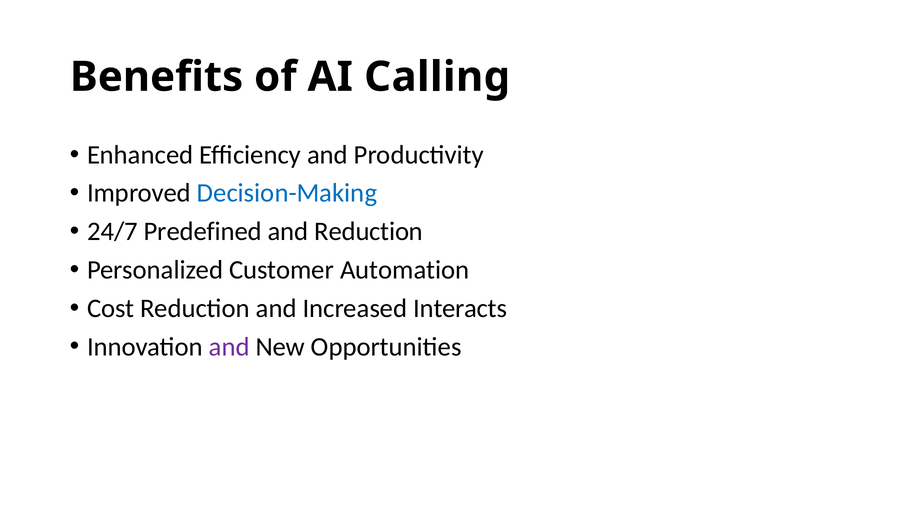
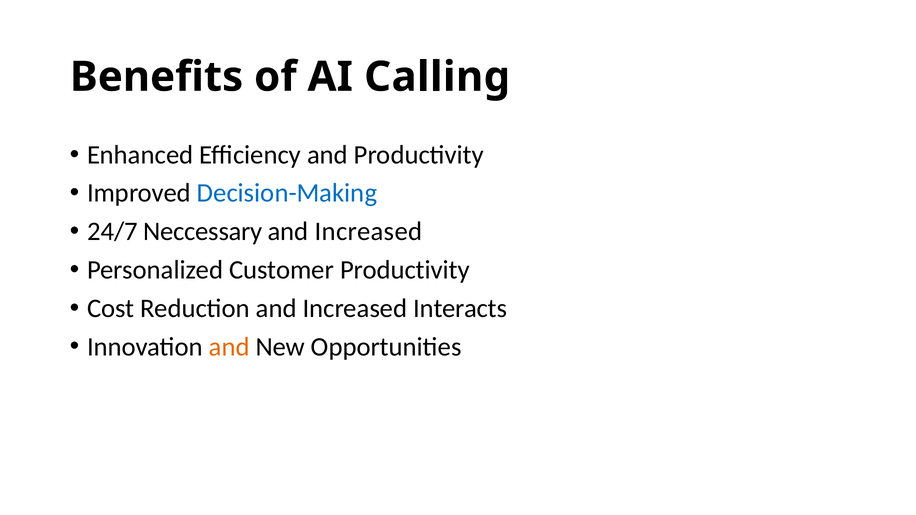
Predefined: Predefined -> Neccessary
Reduction at (369, 232): Reduction -> Increased
Customer Automation: Automation -> Productivity
and at (229, 347) colour: purple -> orange
